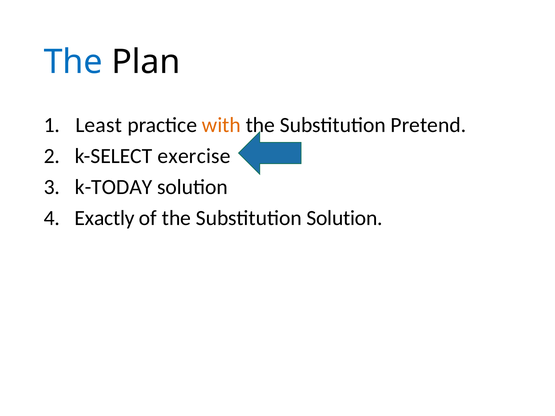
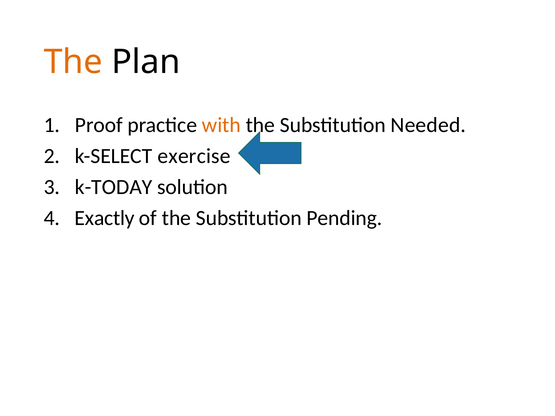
The at (73, 62) colour: blue -> orange
Least: Least -> Proof
Pretend: Pretend -> Needed
Substitution Solution: Solution -> Pending
